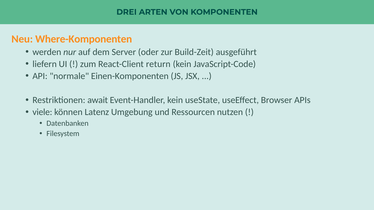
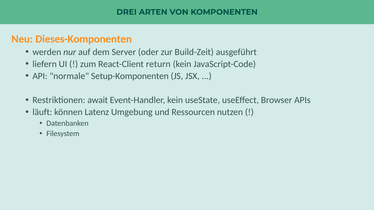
Where-Komponenten: Where-Komponenten -> Dieses-Komponenten
Einen-Komponenten: Einen-Komponenten -> Setup-Komponenten
viele: viele -> läuft
